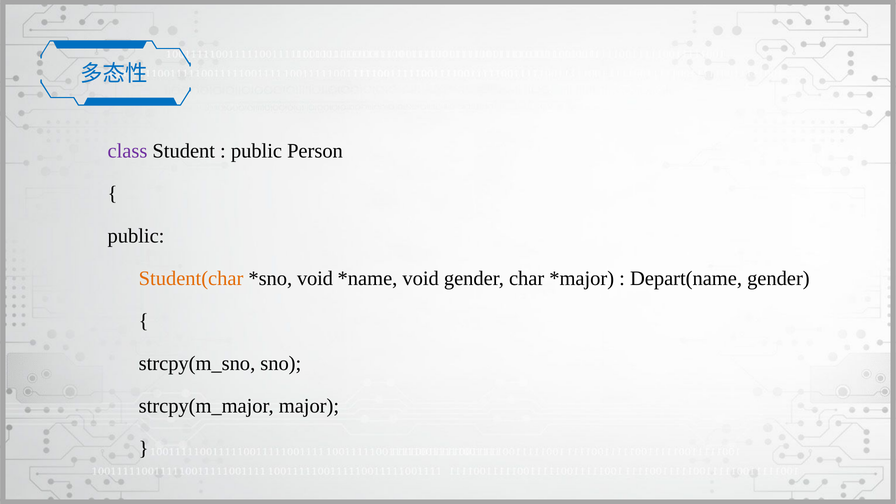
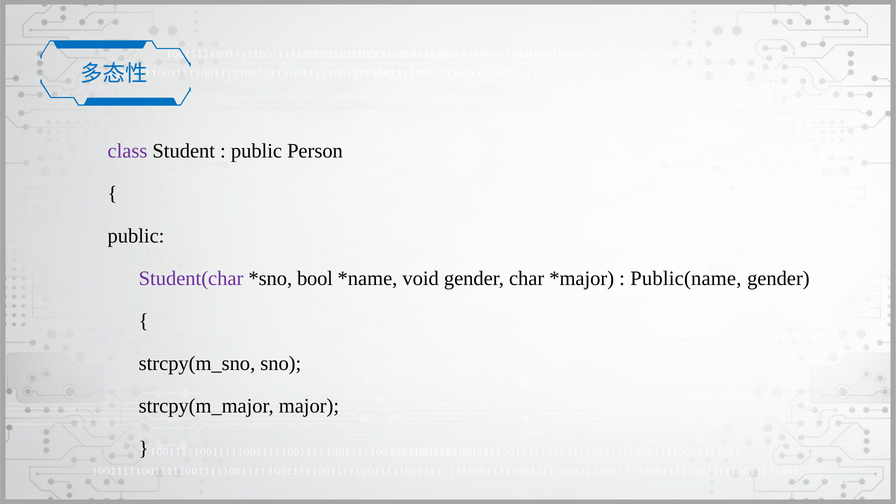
Student(char colour: orange -> purple
void at (315, 279): void -> bool
Depart(name: Depart(name -> Public(name
